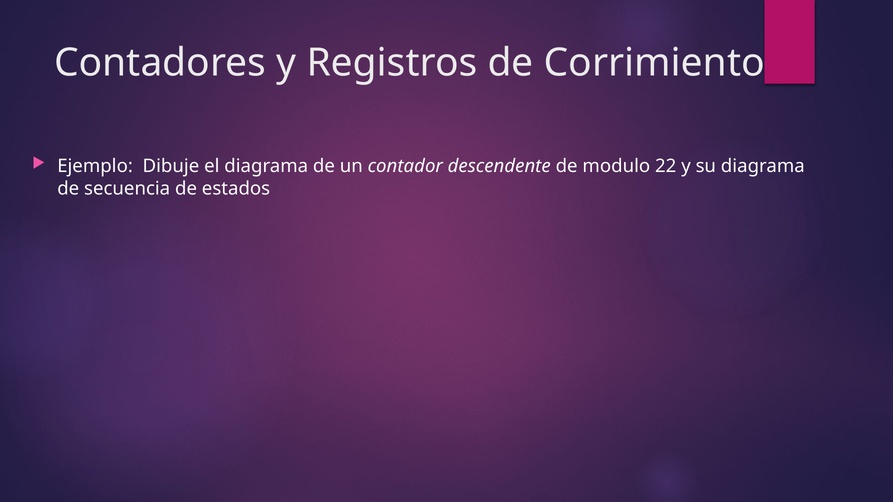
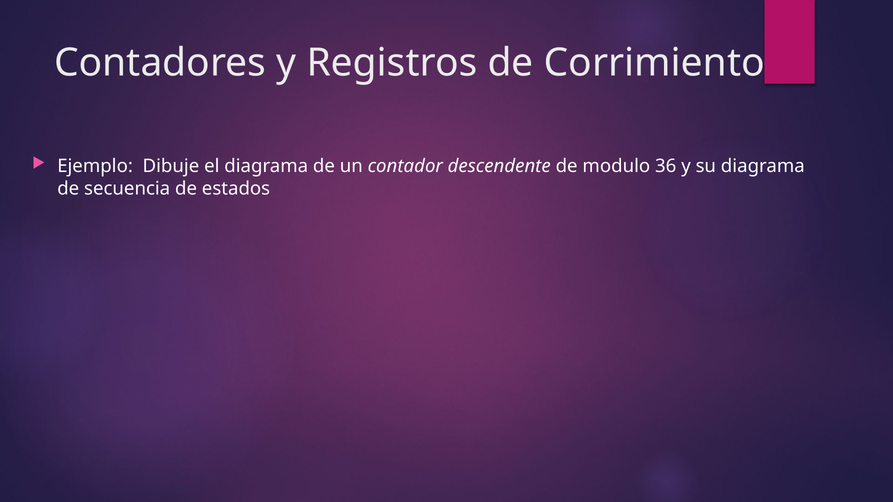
22: 22 -> 36
